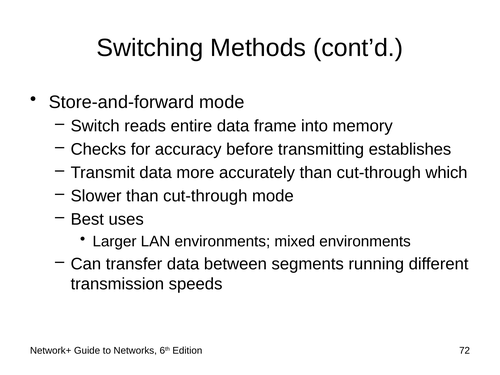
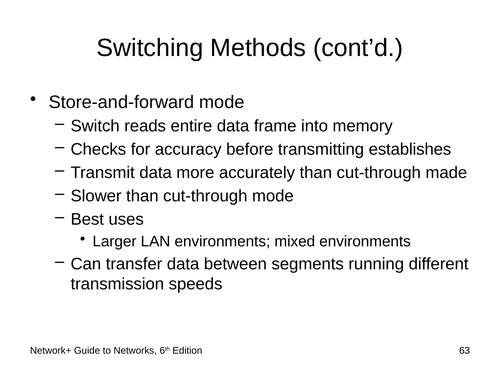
which: which -> made
72: 72 -> 63
